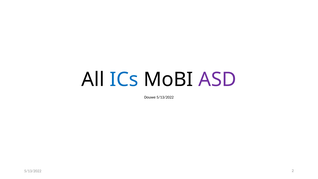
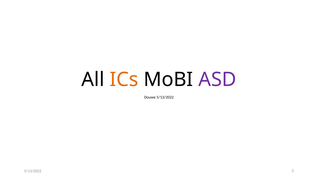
ICs colour: blue -> orange
